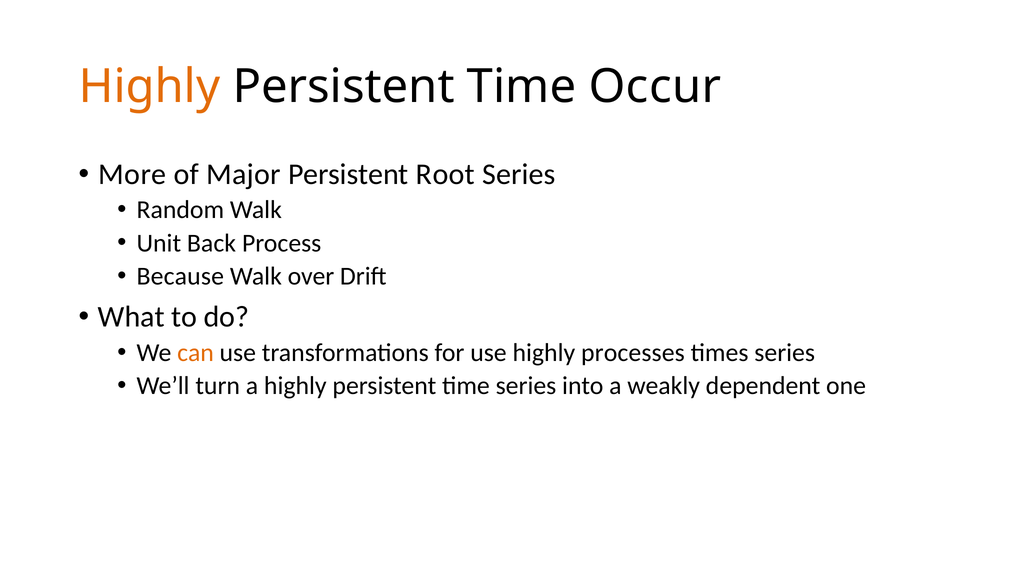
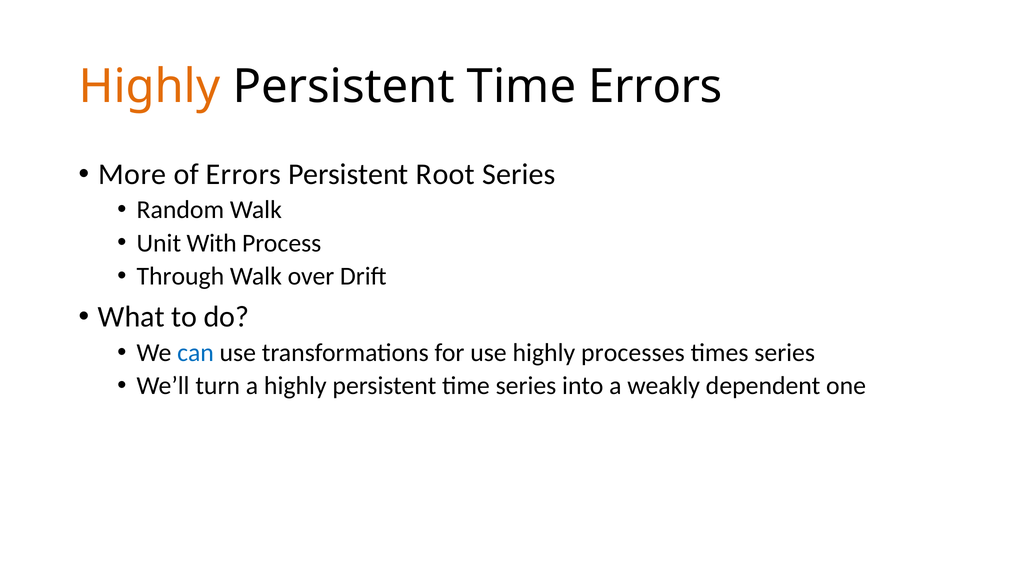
Time Occur: Occur -> Errors
of Major: Major -> Errors
Back: Back -> With
Because: Because -> Through
can colour: orange -> blue
